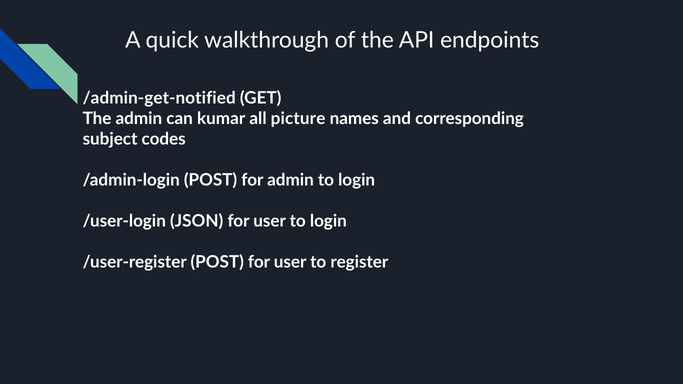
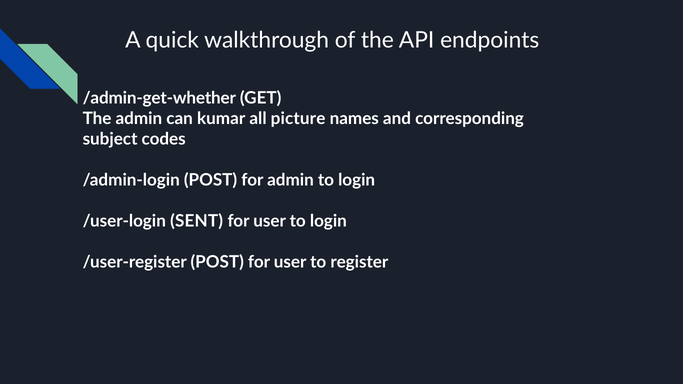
/admin-get-notified: /admin-get-notified -> /admin-get-whether
JSON: JSON -> SENT
